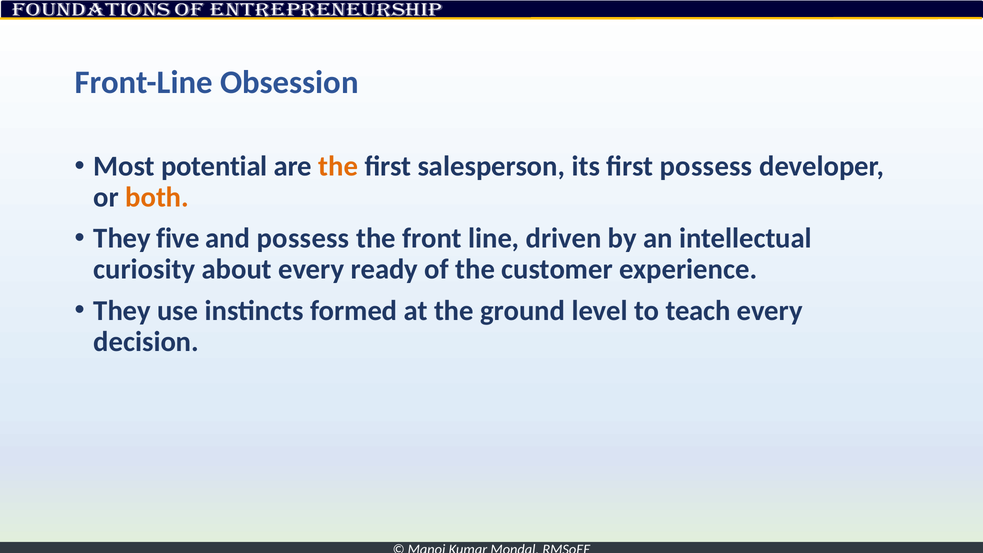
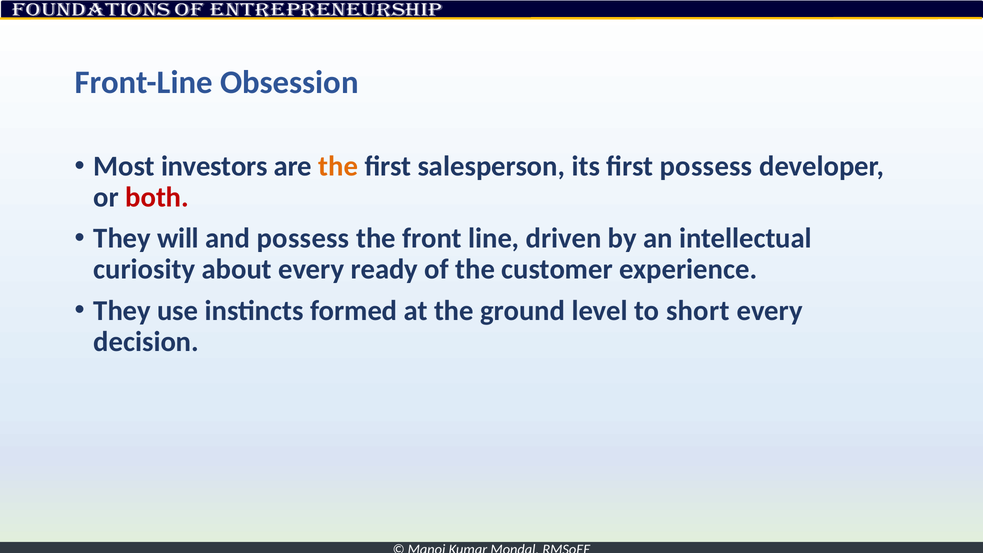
potential: potential -> investors
both colour: orange -> red
five: five -> will
teach: teach -> short
